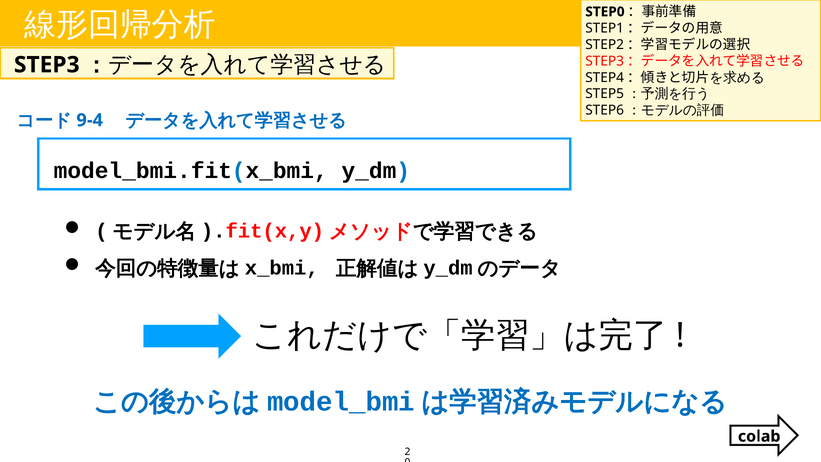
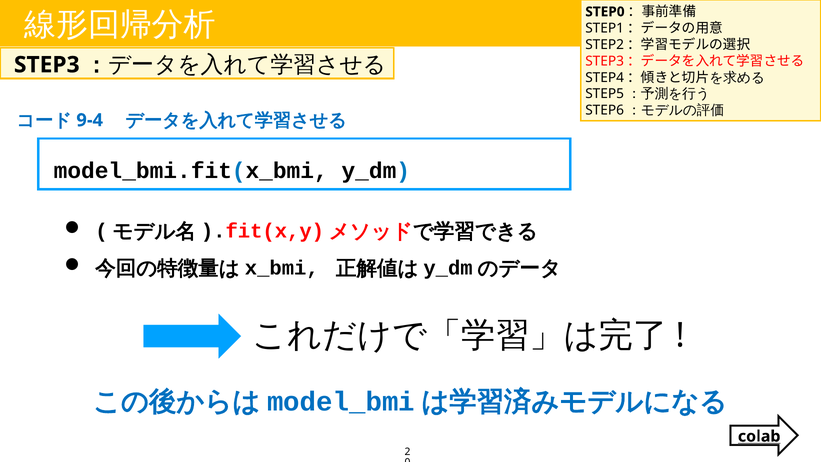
colab underline: none -> present
